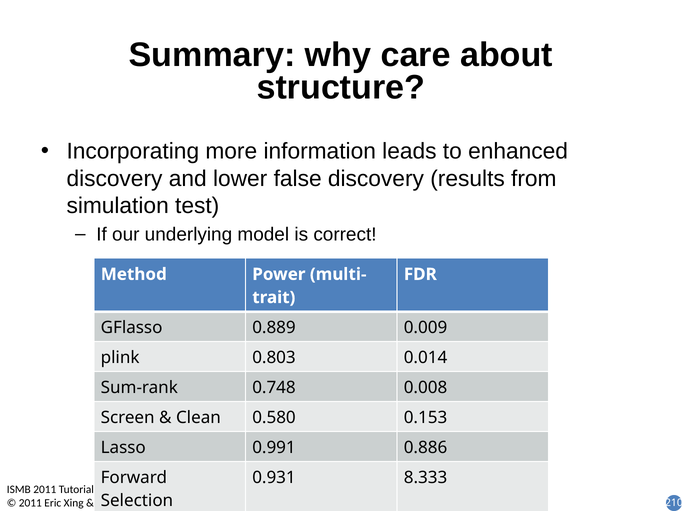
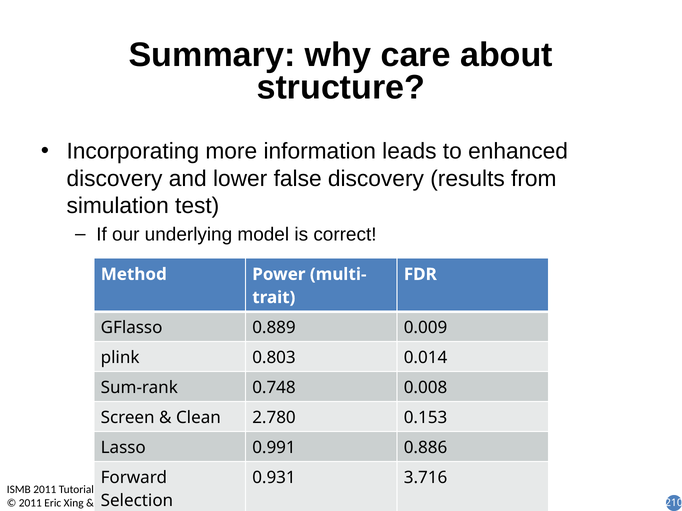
0.580: 0.580 -> 2.780
8.333: 8.333 -> 3.716
